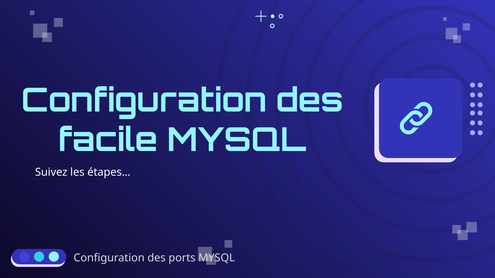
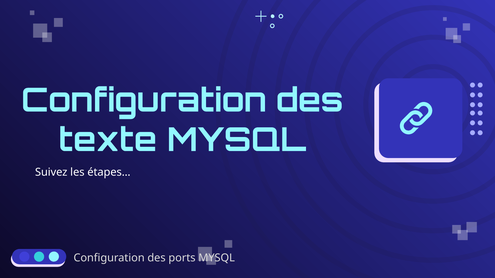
facile: facile -> texte
